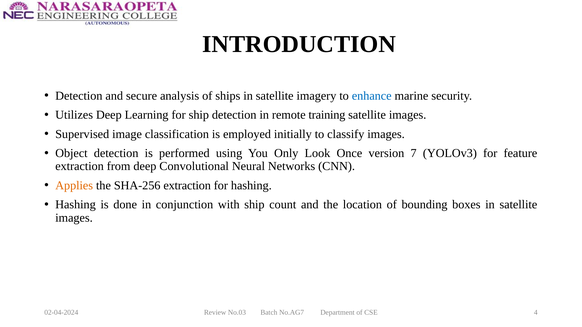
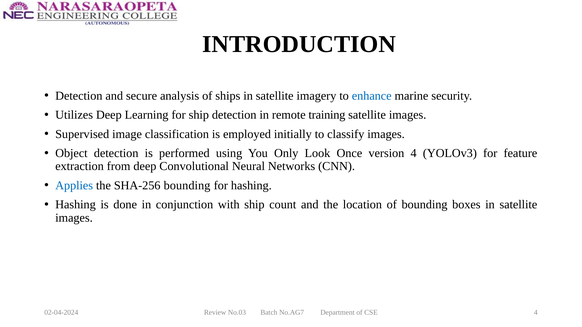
version 7: 7 -> 4
Applies colour: orange -> blue
SHA-256 extraction: extraction -> bounding
